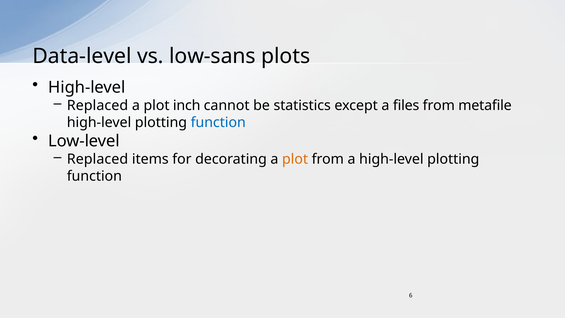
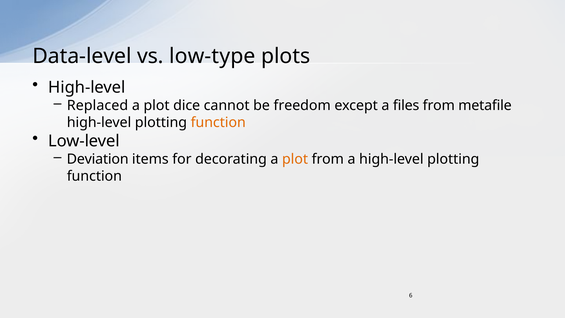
low-sans: low-sans -> low-type
inch: inch -> dice
statistics: statistics -> freedom
function at (218, 122) colour: blue -> orange
Replaced at (98, 159): Replaced -> Deviation
